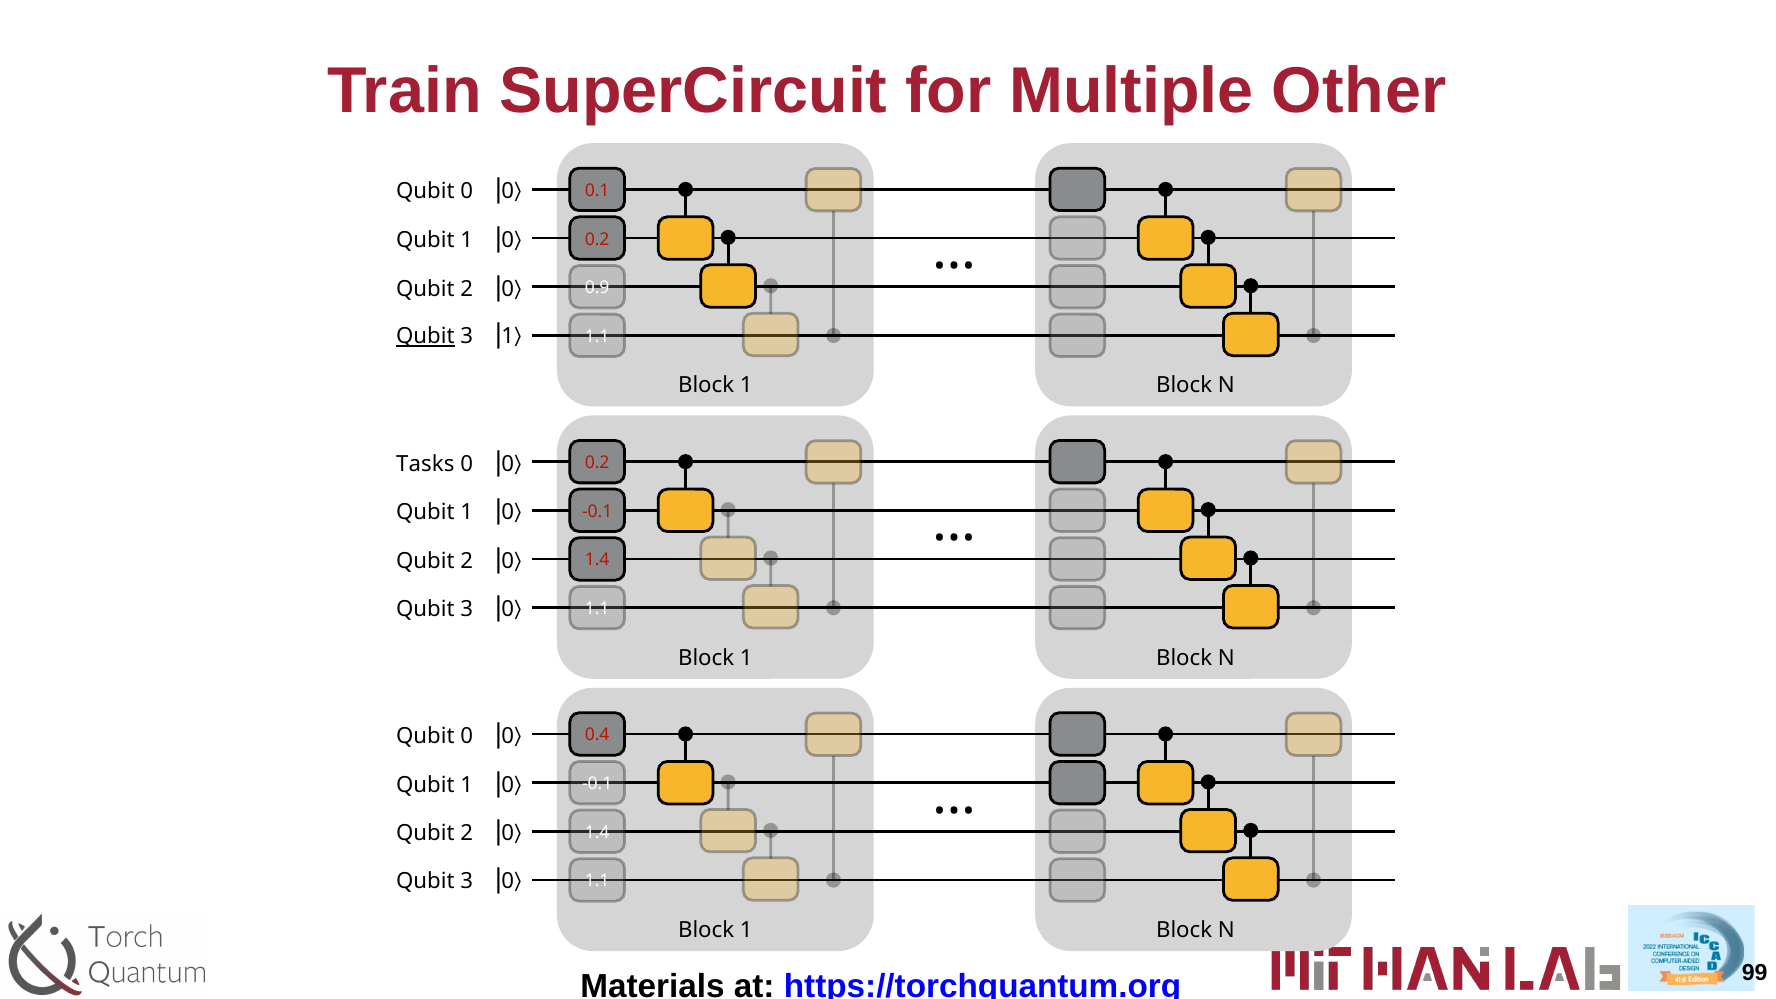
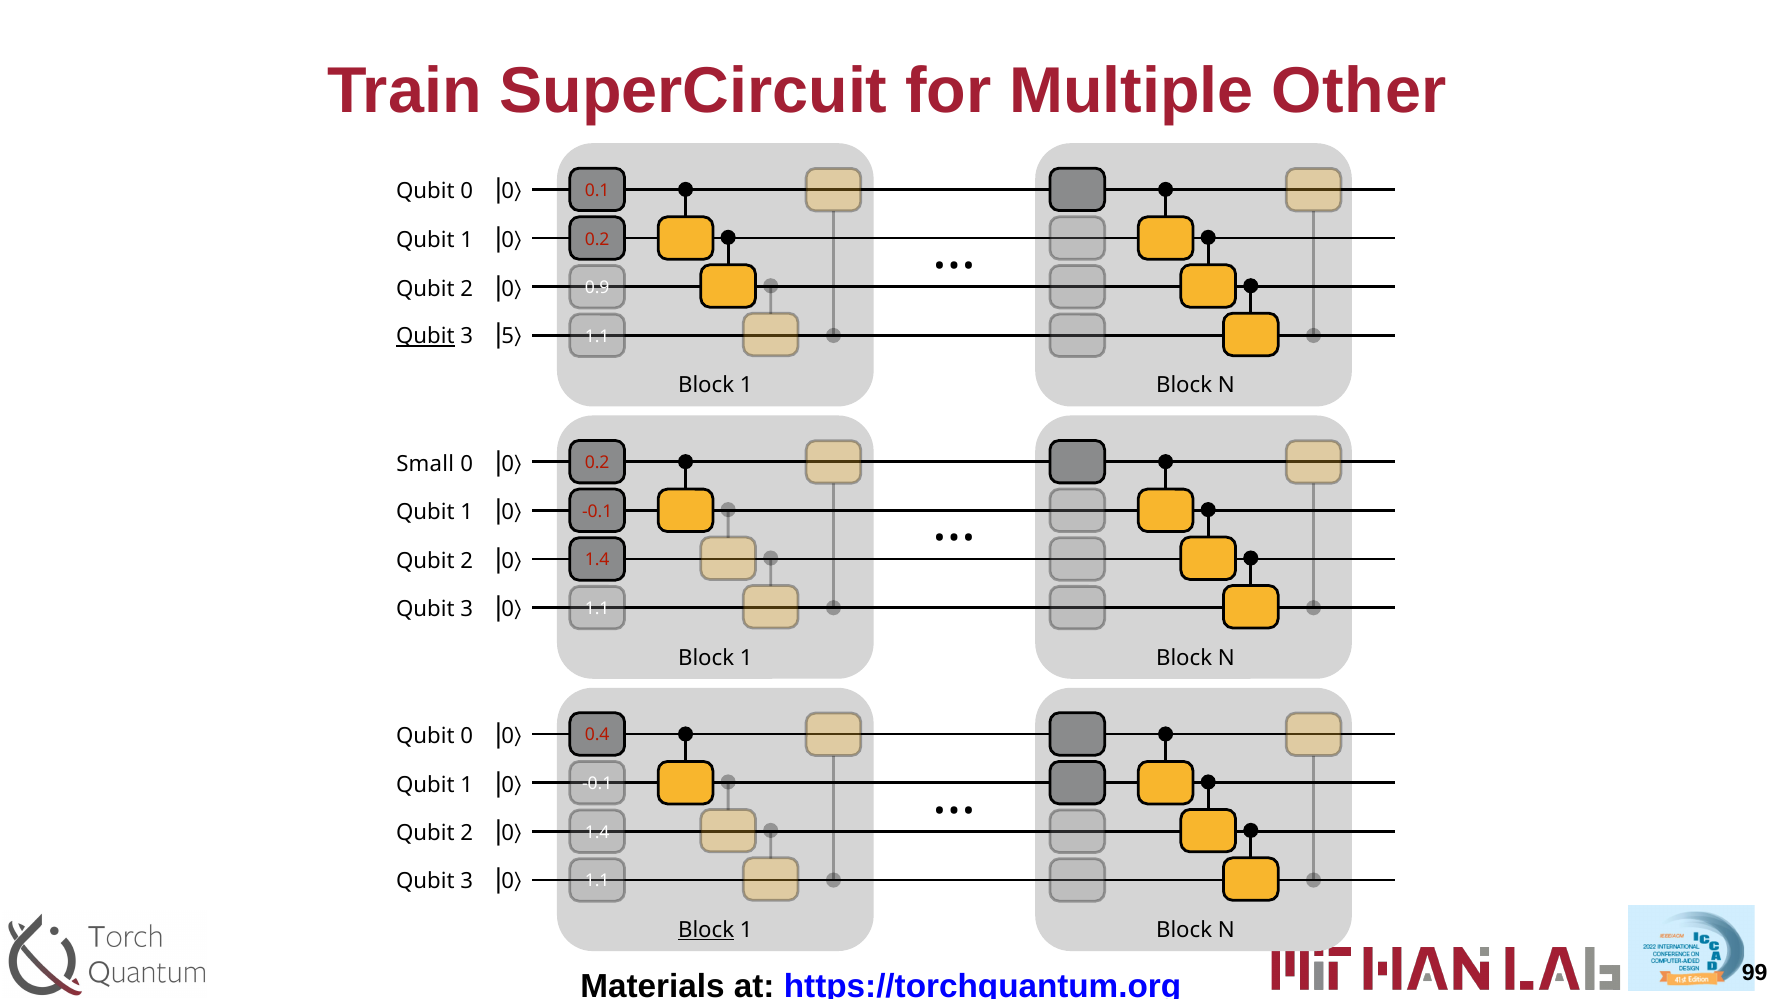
3 1: 1 -> 5
Tasks: Tasks -> Small
Block at (706, 930) underline: none -> present
